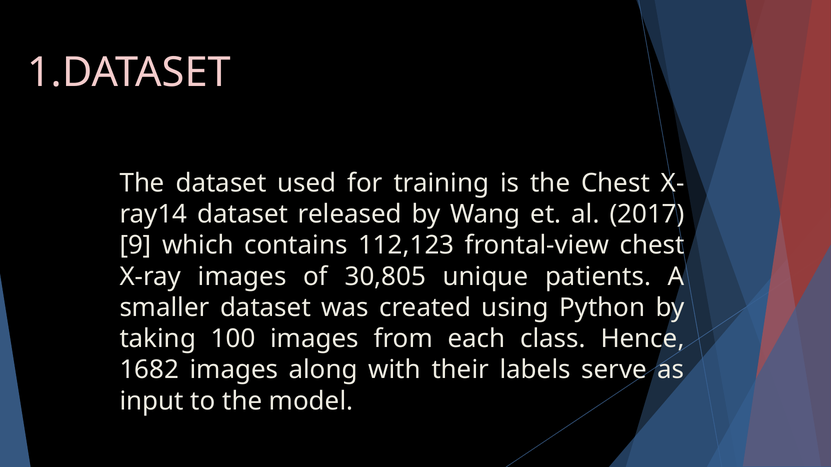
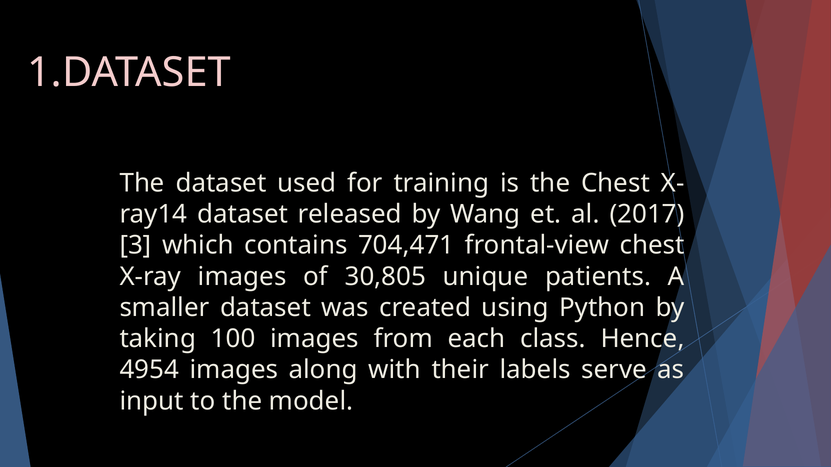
9: 9 -> 3
112,123: 112,123 -> 704,471
1682: 1682 -> 4954
